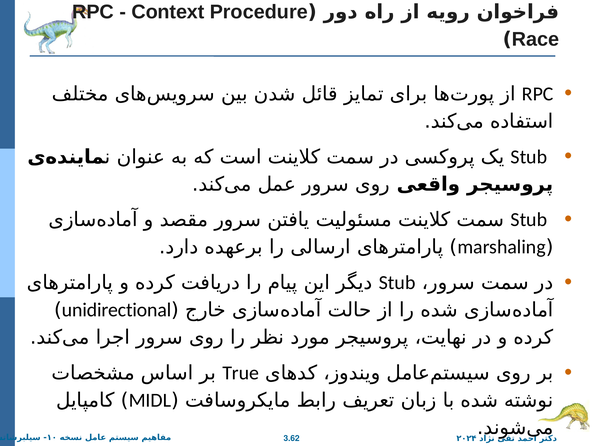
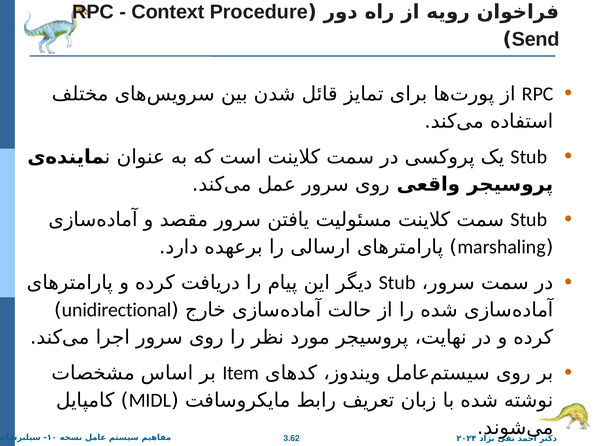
Race: Race -> Send
True: True -> Item
